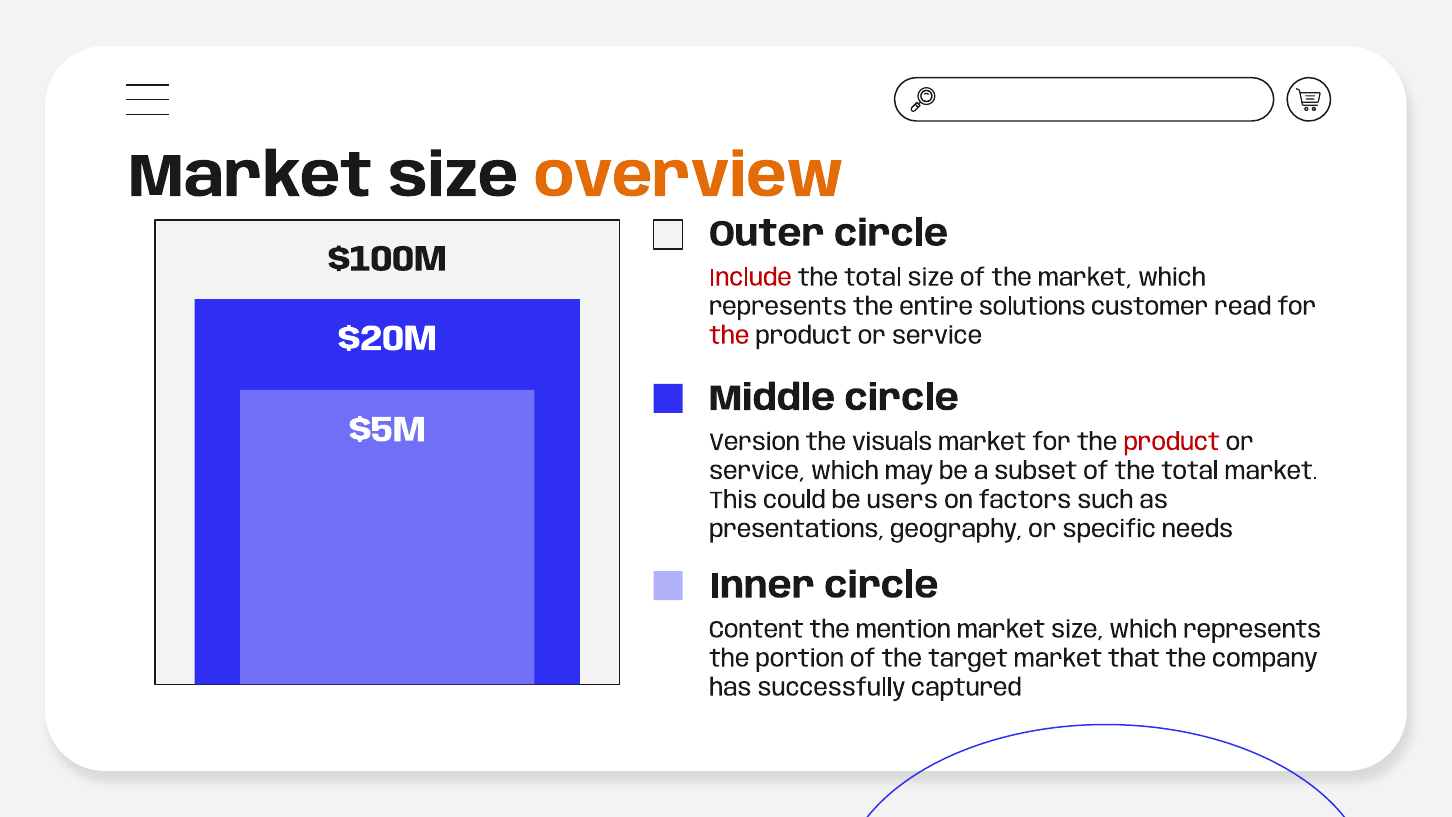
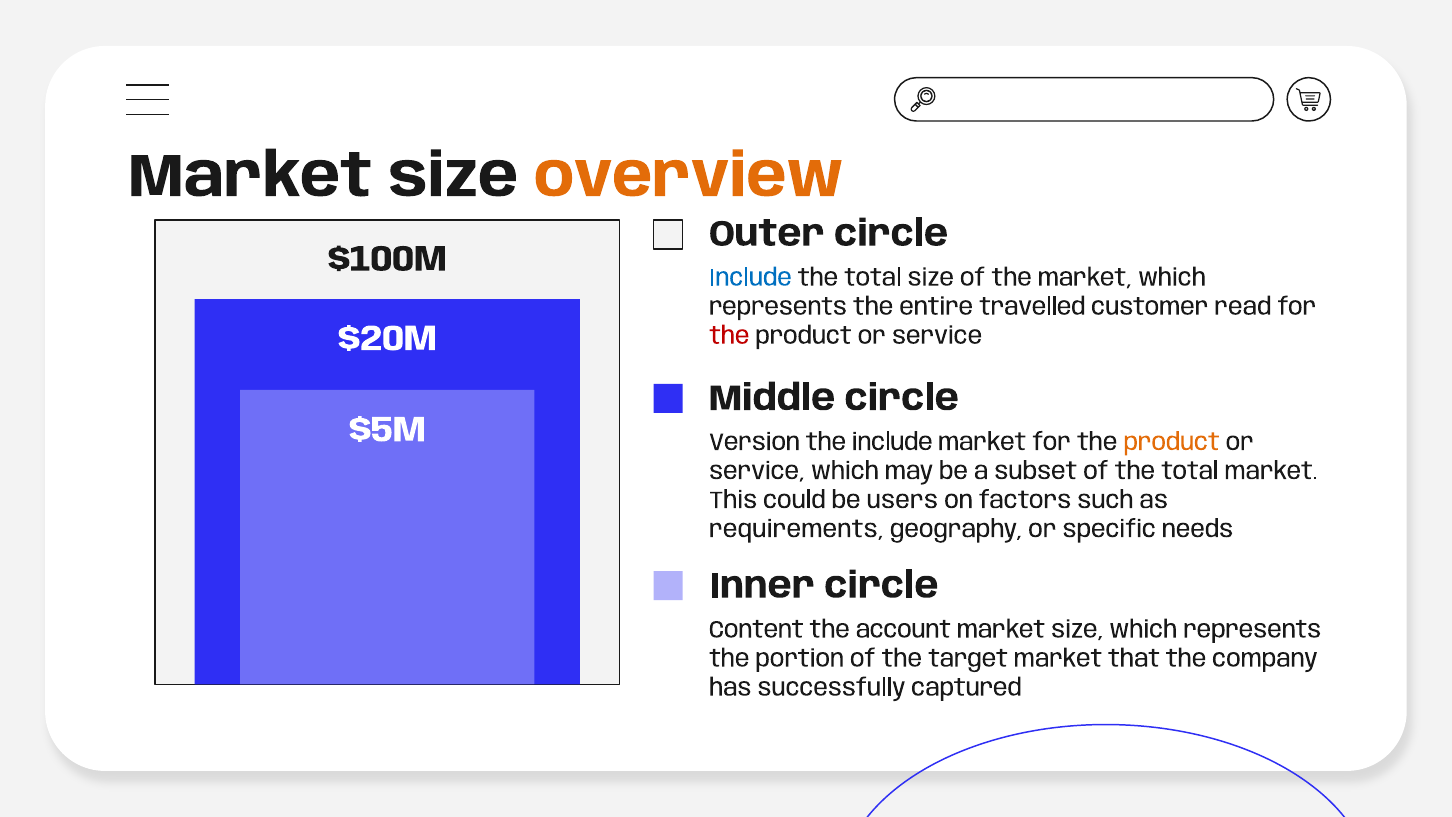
Include at (751, 278) colour: red -> blue
solutions: solutions -> travelled
the visuals: visuals -> include
product at (1172, 442) colour: red -> orange
presentations: presentations -> requirements
mention: mention -> account
